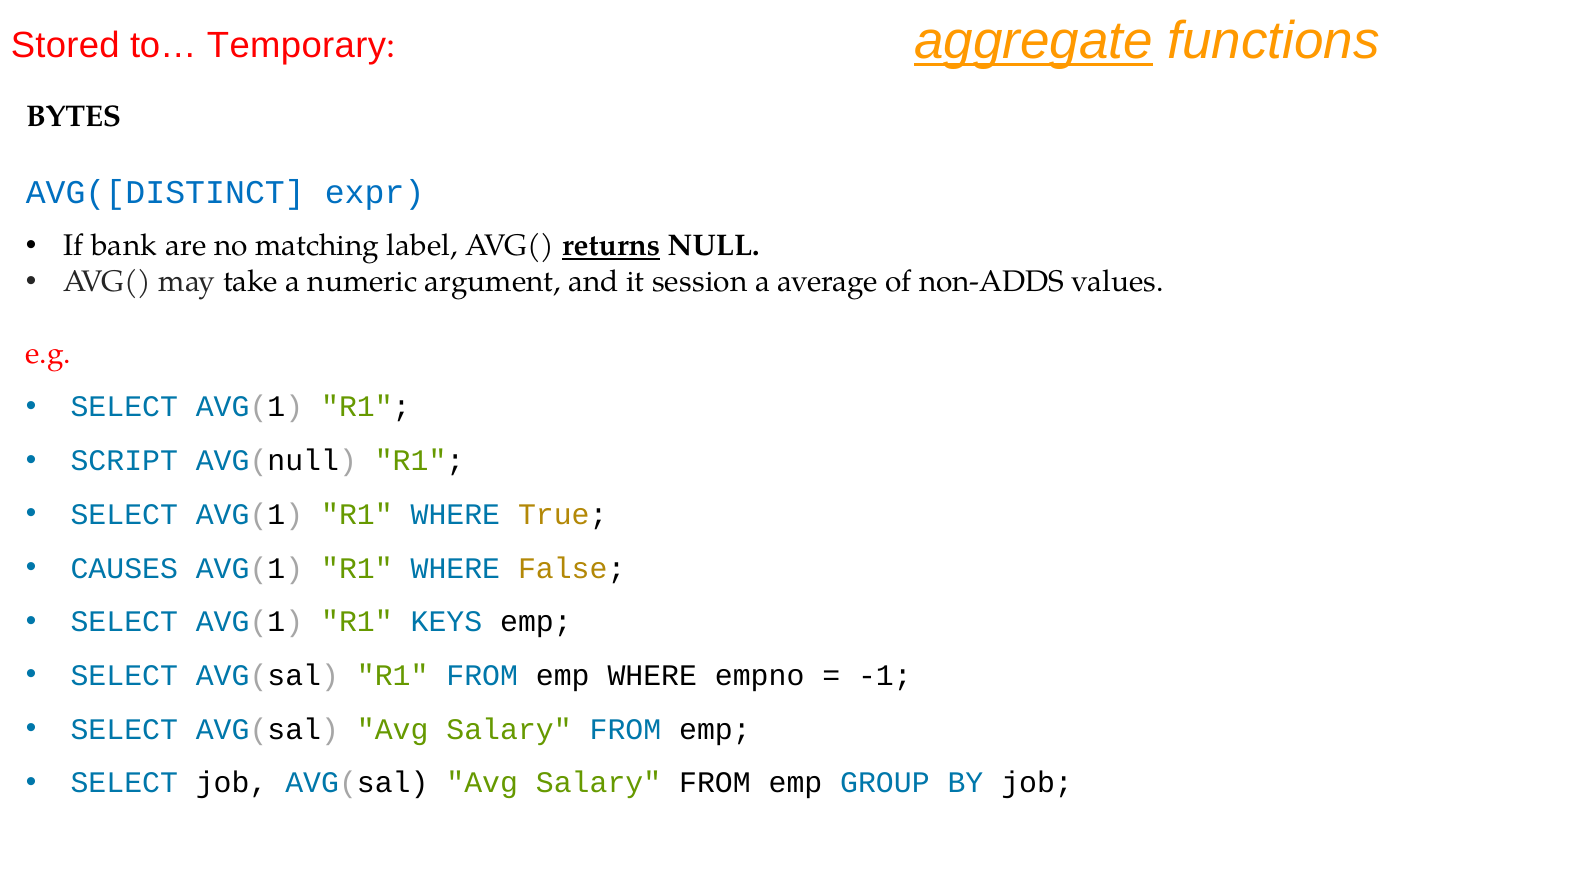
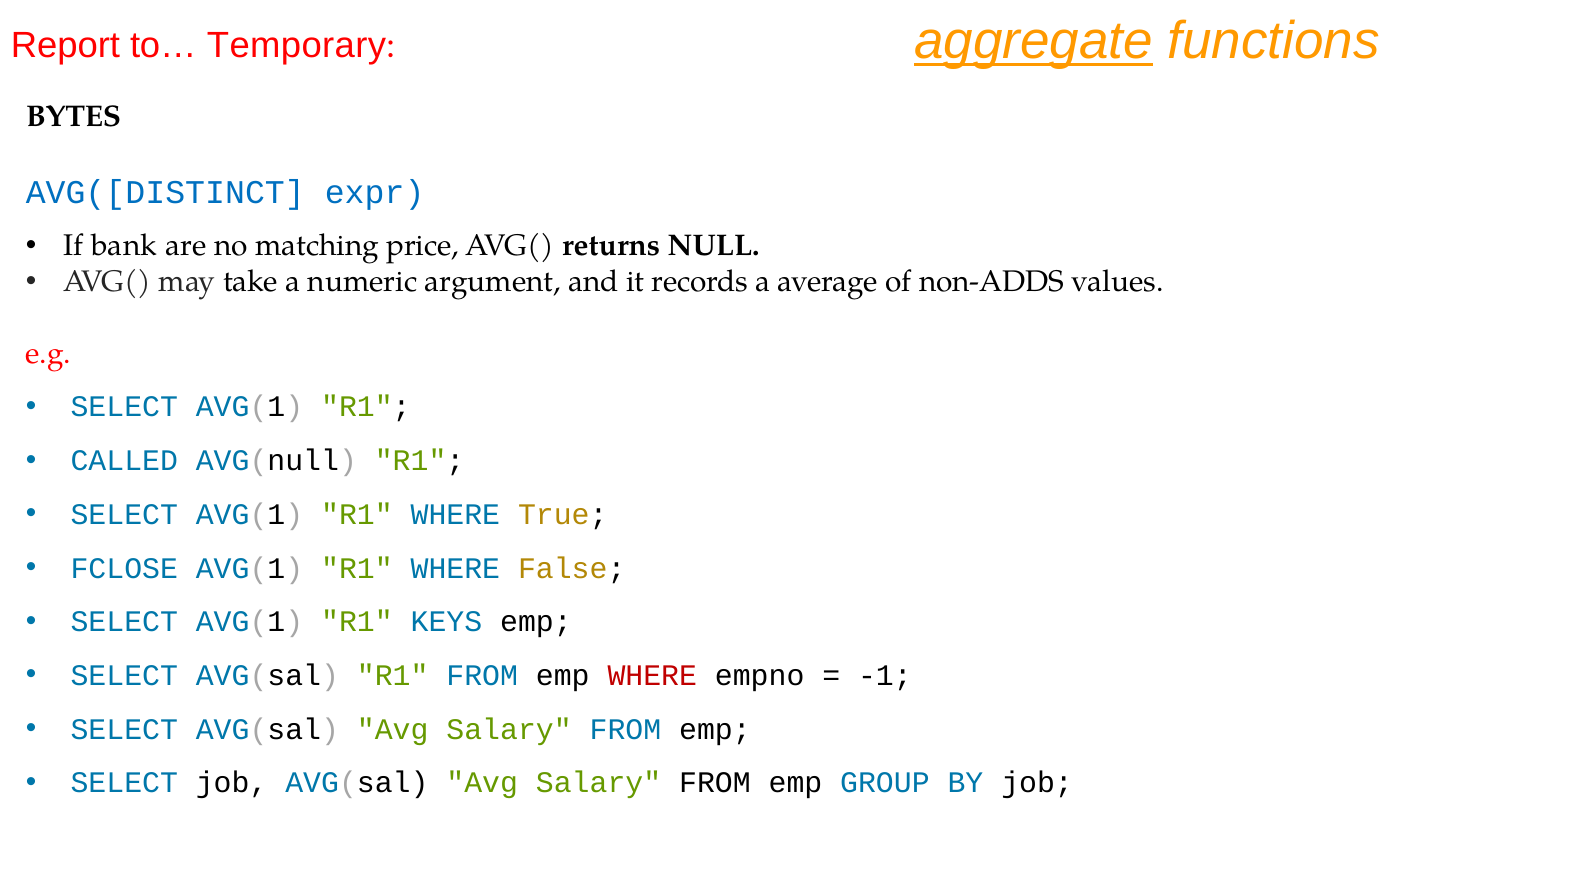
Stored: Stored -> Report
label: label -> price
returns underline: present -> none
session: session -> records
SCRIPT: SCRIPT -> CALLED
CAUSES: CAUSES -> FCLOSE
WHERE at (652, 676) colour: black -> red
